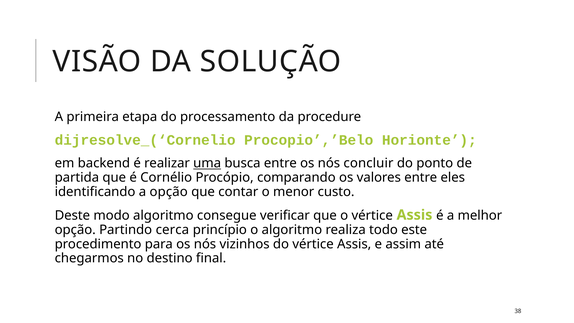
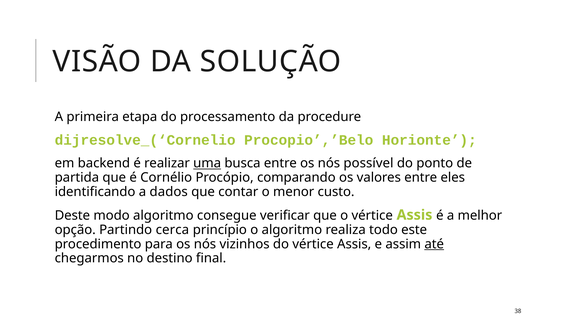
concluir: concluir -> possível
a opção: opção -> dados
até underline: none -> present
